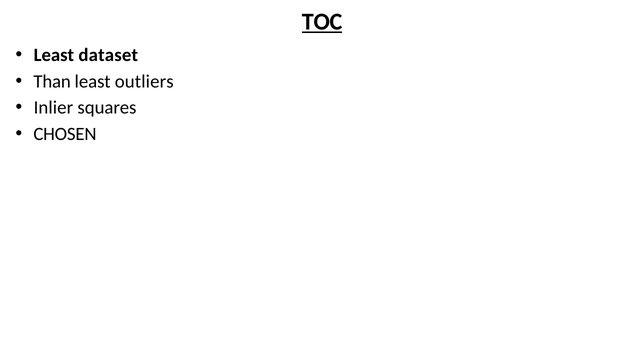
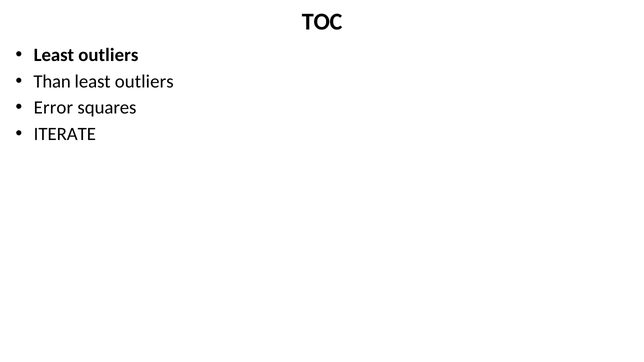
TOC underline: present -> none
dataset at (108, 55): dataset -> outliers
Inlier: Inlier -> Error
CHOSEN: CHOSEN -> ITERATE
